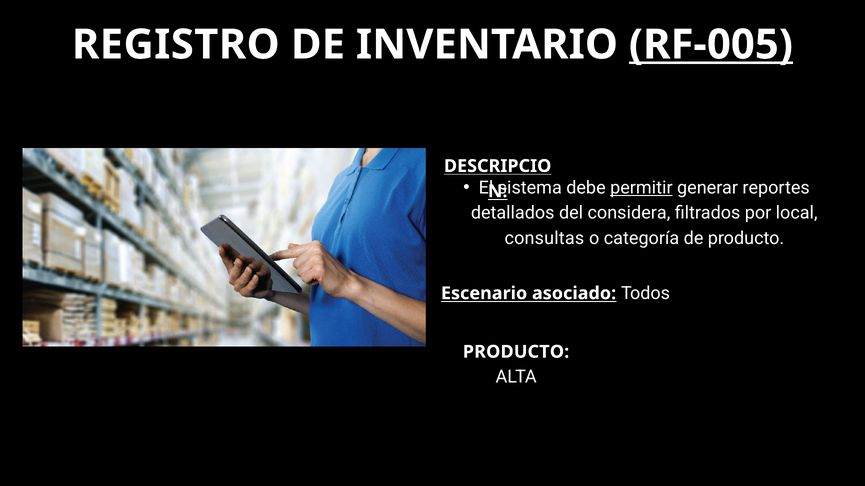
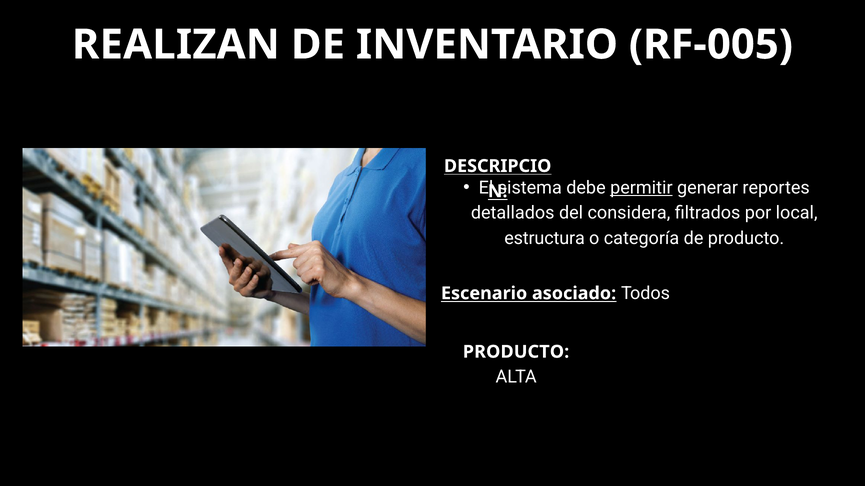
REGISTRO: REGISTRO -> REALIZAN
RF-005 underline: present -> none
consultas: consultas -> estructura
